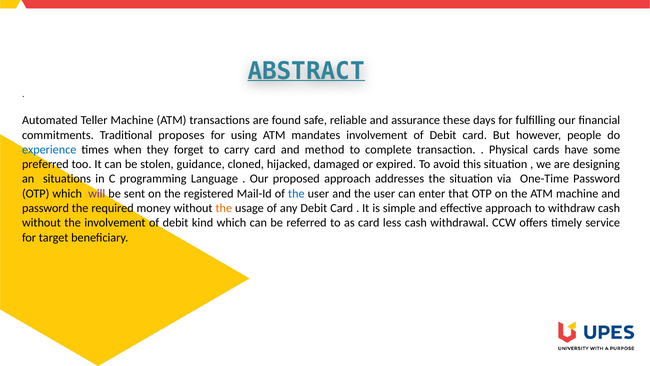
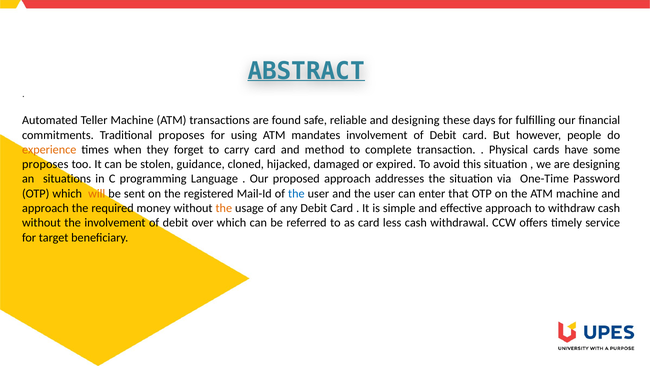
and assurance: assurance -> designing
experience colour: blue -> orange
preferred at (45, 164): preferred -> proposes
will colour: purple -> orange
password at (45, 208): password -> approach
kind: kind -> over
